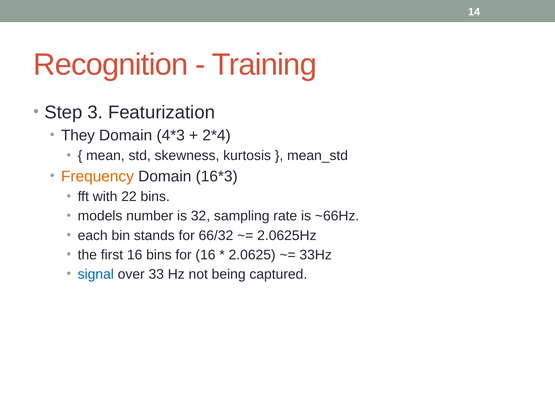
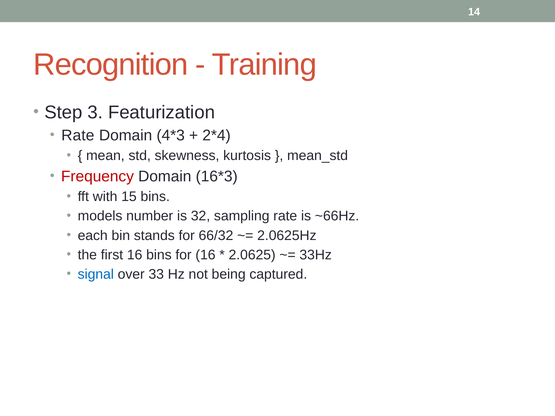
They at (78, 136): They -> Rate
Frequency colour: orange -> red
22: 22 -> 15
